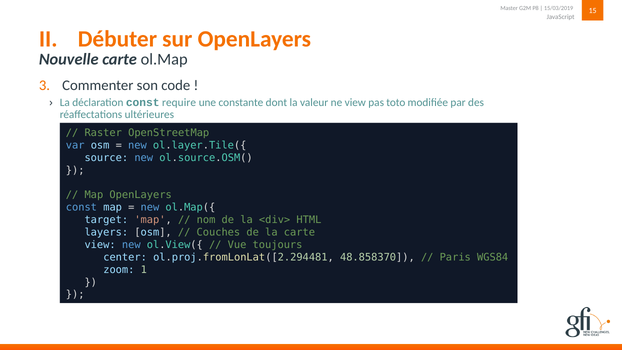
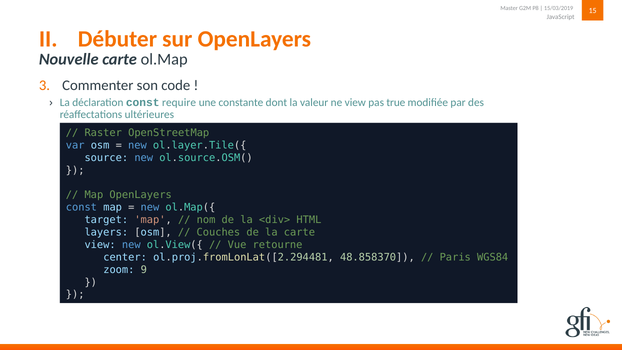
toto: toto -> true
toujours: toujours -> retourne
1: 1 -> 9
